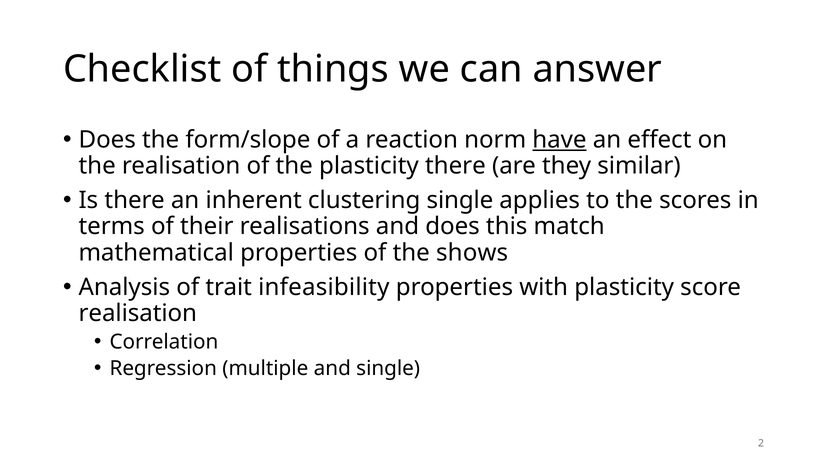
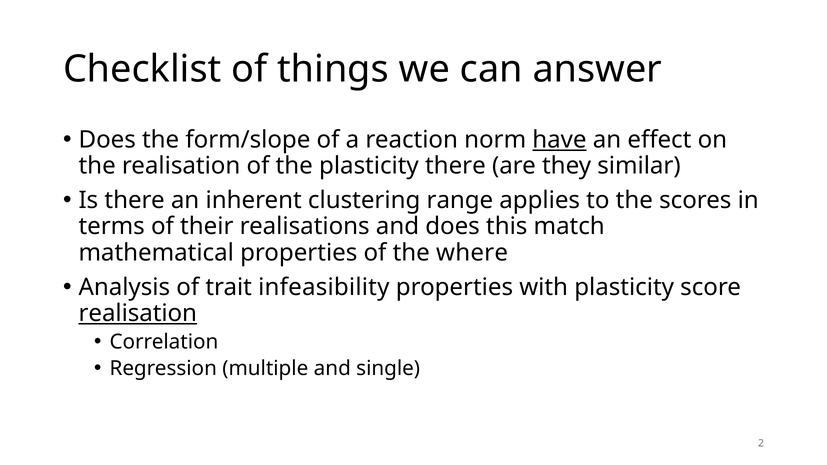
clustering single: single -> range
shows: shows -> where
realisation at (138, 313) underline: none -> present
